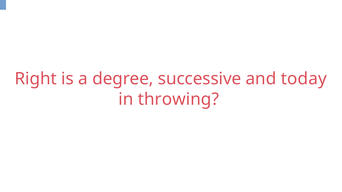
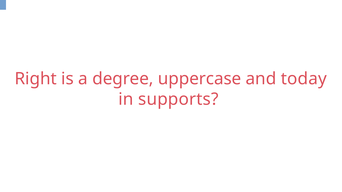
successive: successive -> uppercase
throwing: throwing -> supports
